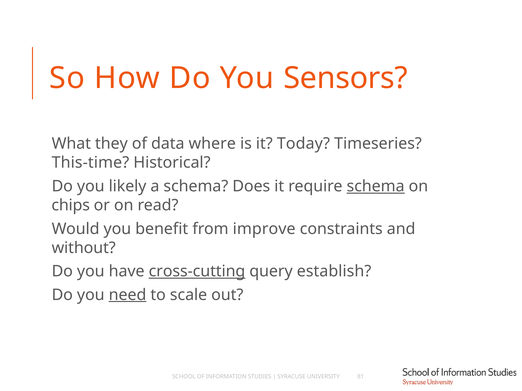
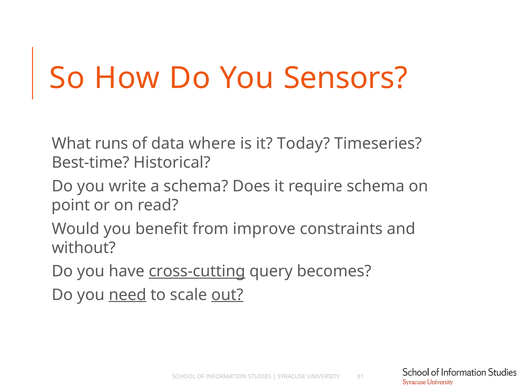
they: they -> runs
This-time: This-time -> Best-time
likely: likely -> write
schema at (376, 186) underline: present -> none
chips: chips -> point
establish: establish -> becomes
out underline: none -> present
